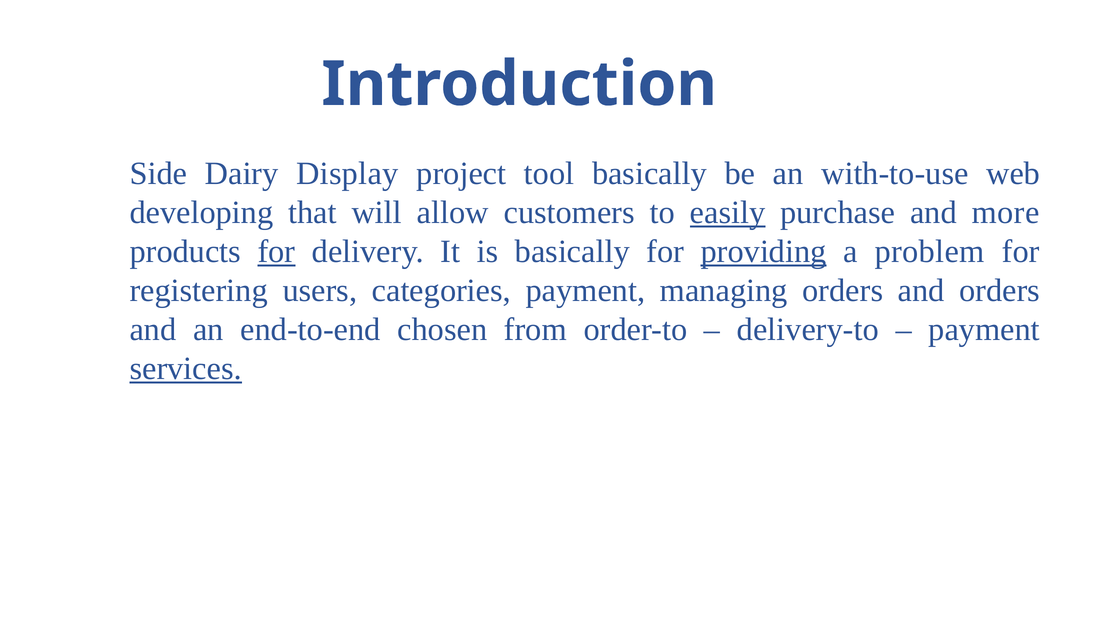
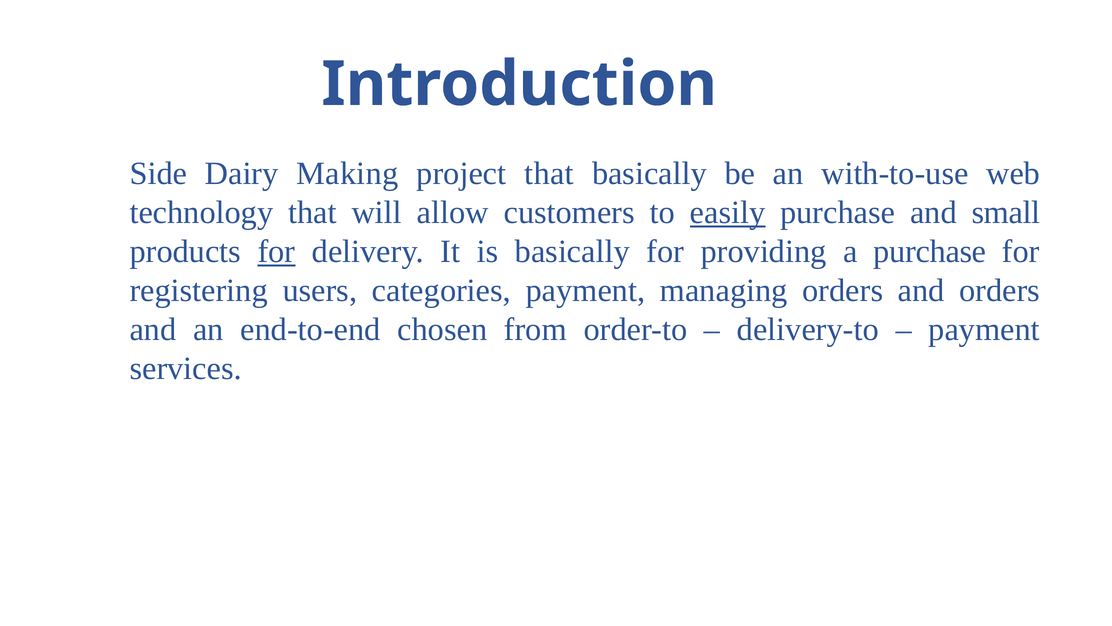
Display: Display -> Making
project tool: tool -> that
developing: developing -> technology
more: more -> small
providing underline: present -> none
a problem: problem -> purchase
services underline: present -> none
